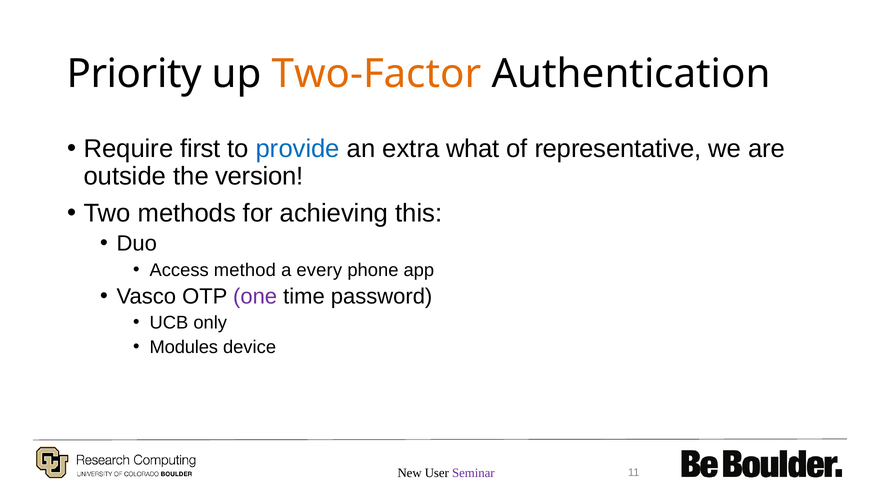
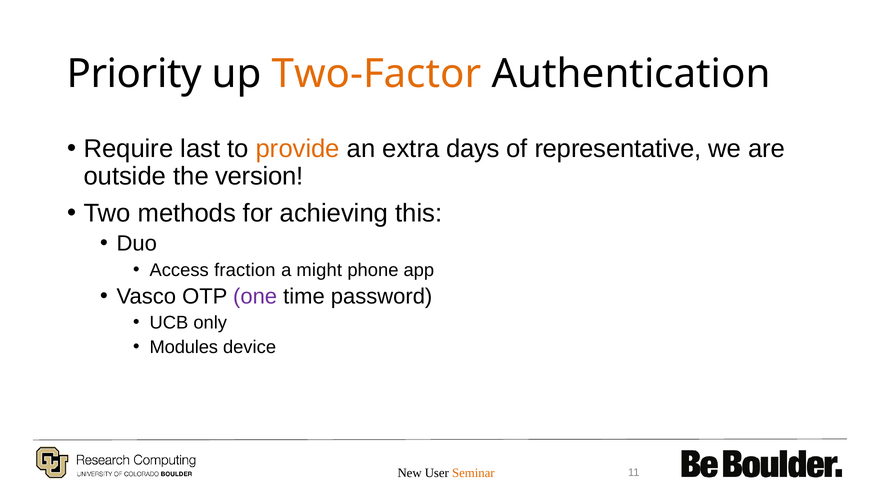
first: first -> last
provide colour: blue -> orange
what: what -> days
method: method -> fraction
every: every -> might
Seminar colour: purple -> orange
